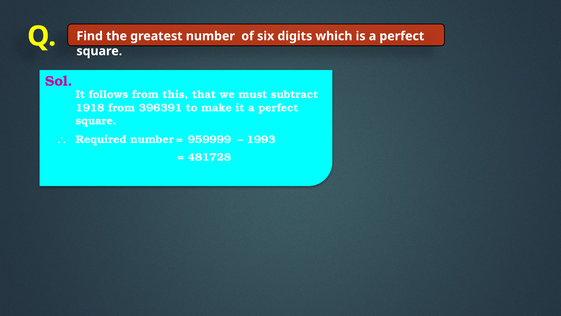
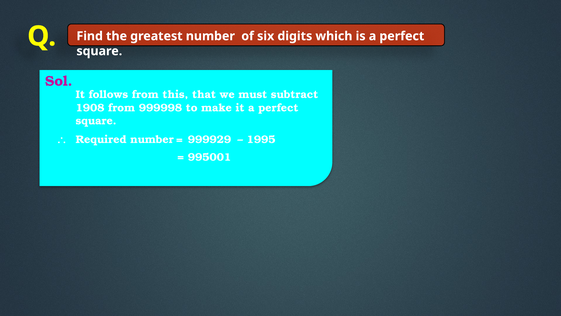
1918: 1918 -> 1908
396391: 396391 -> 999998
1993: 1993 -> 1995
959999: 959999 -> 999929
481728: 481728 -> 995001
